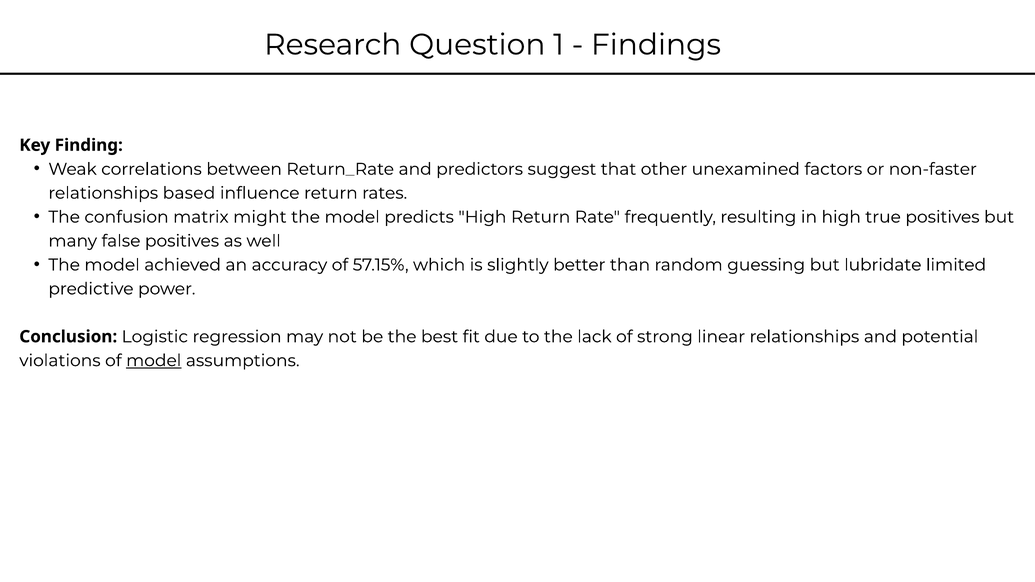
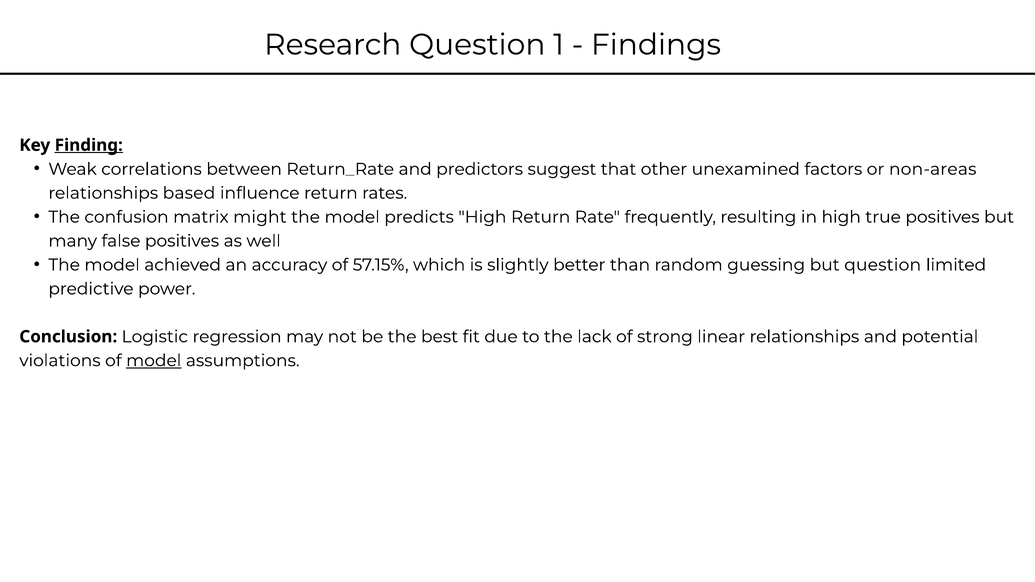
Finding underline: none -> present
non-faster: non-faster -> non-areas
but lubridate: lubridate -> question
